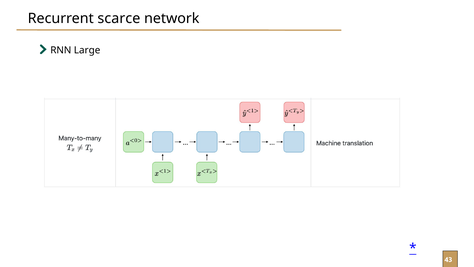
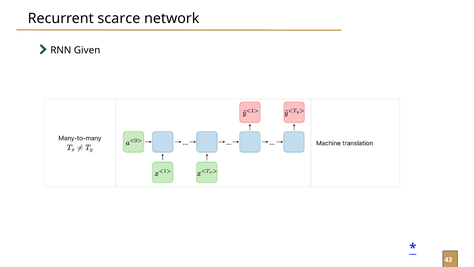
Large: Large -> Given
